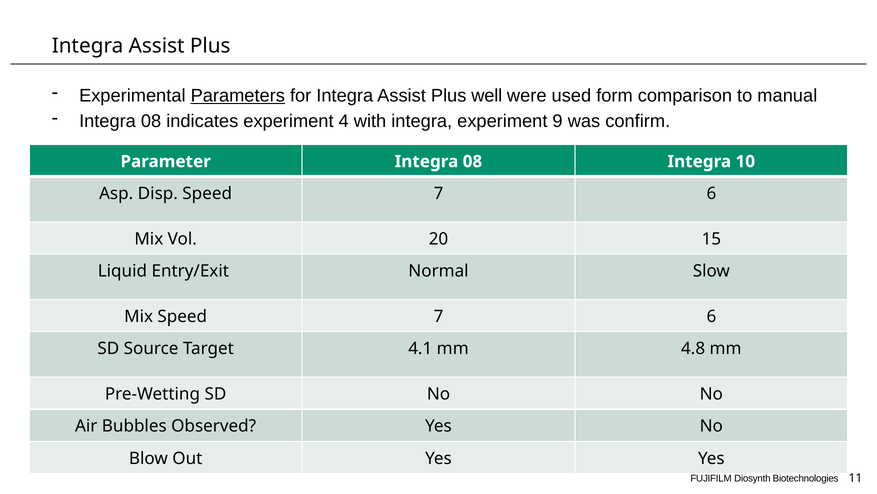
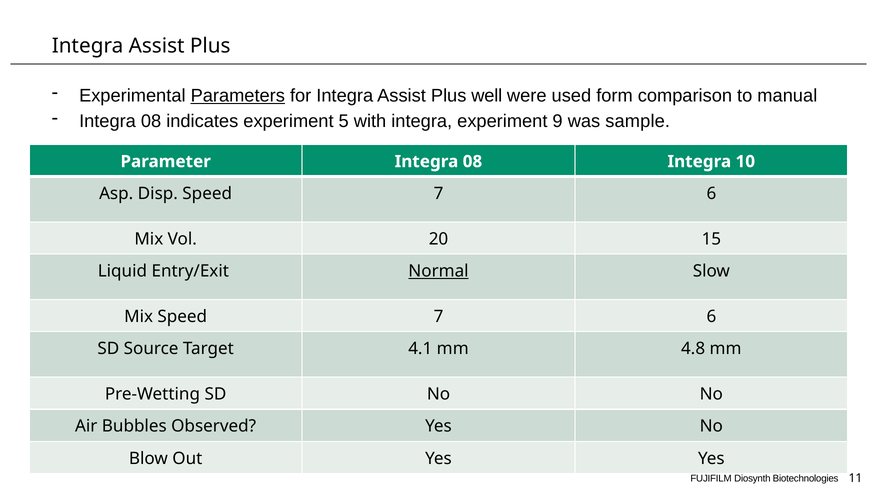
4: 4 -> 5
confirm: confirm -> sample
Normal underline: none -> present
